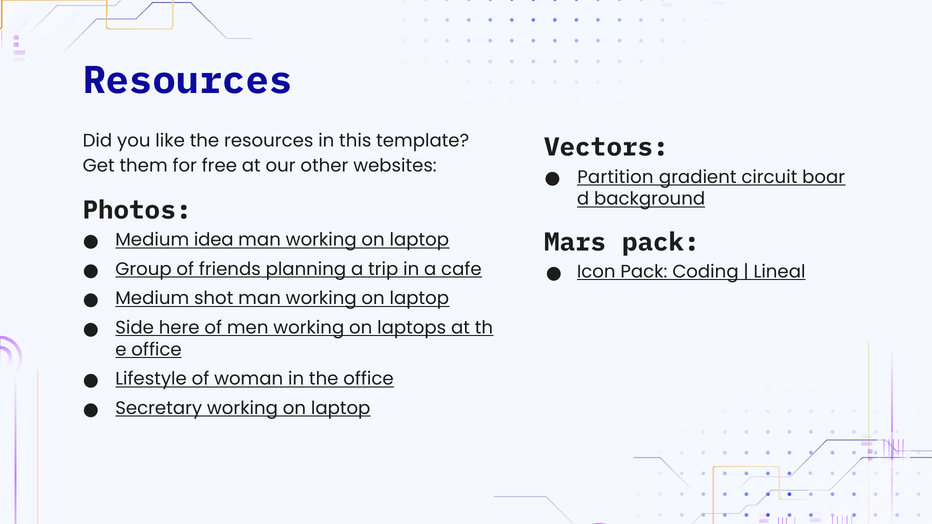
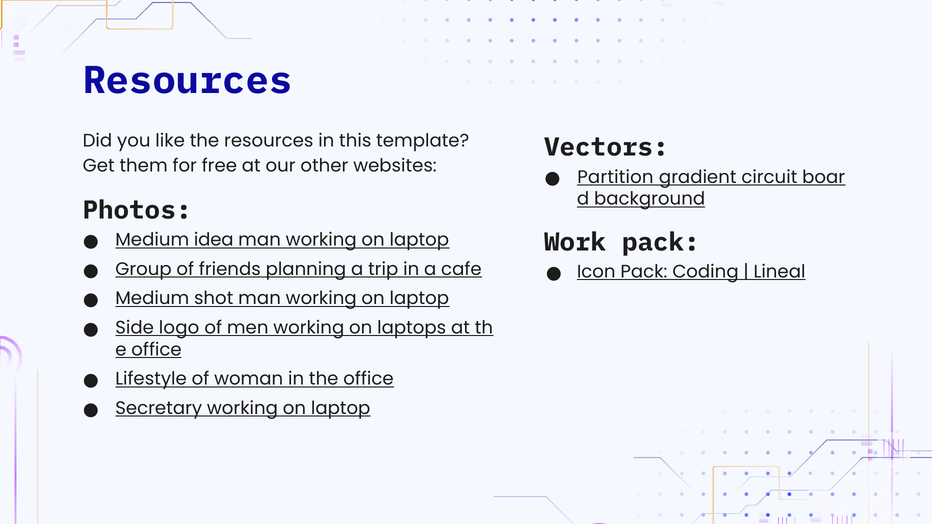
Mars: Mars -> Work
here: here -> logo
